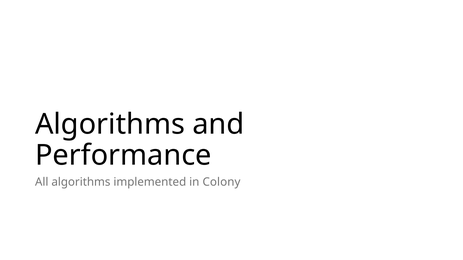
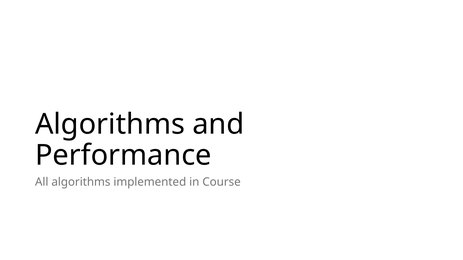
Colony: Colony -> Course
